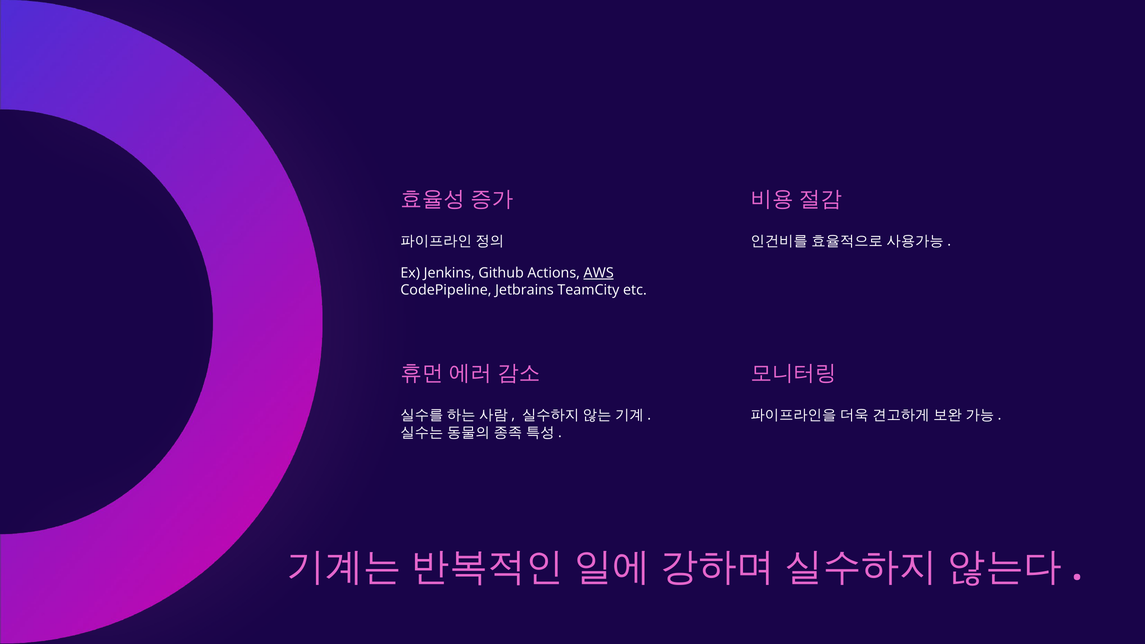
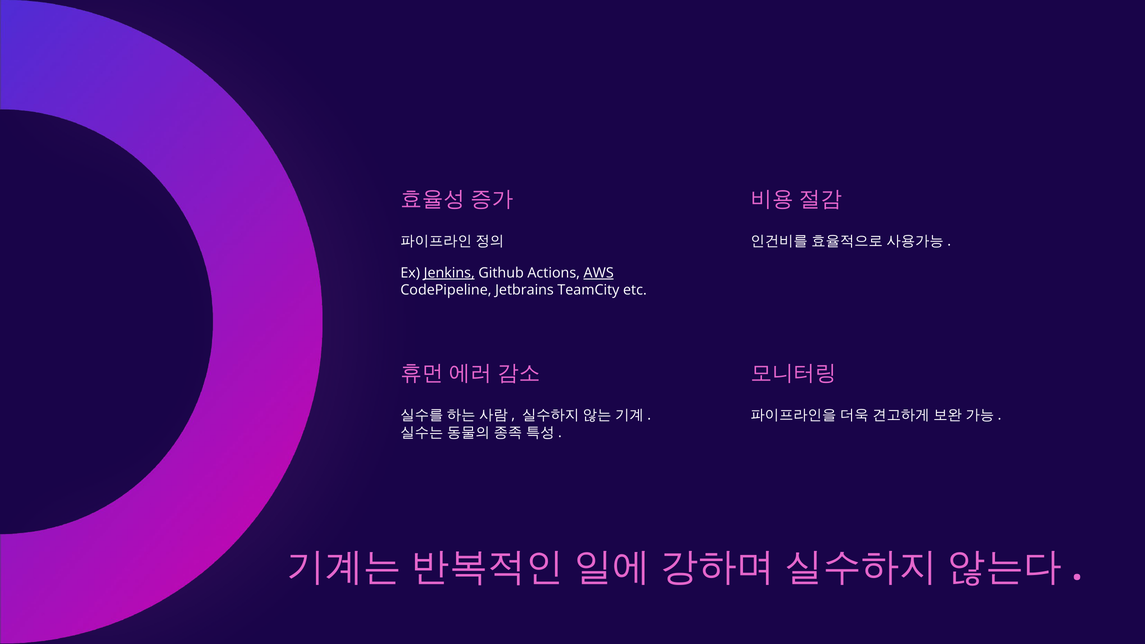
Jenkins underline: none -> present
